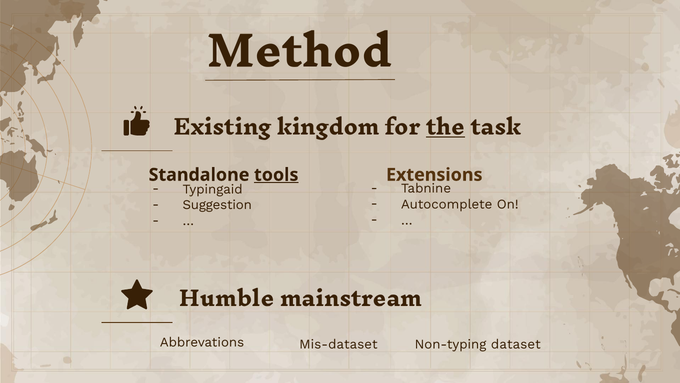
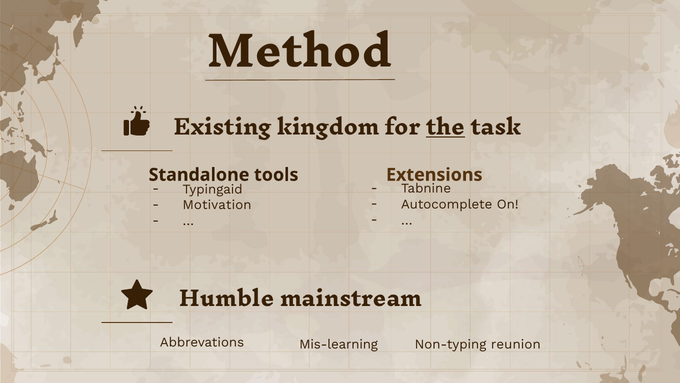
tools underline: present -> none
Suggestion: Suggestion -> Motivation
Mis-dataset: Mis-dataset -> Mis-learning
dataset: dataset -> reunion
